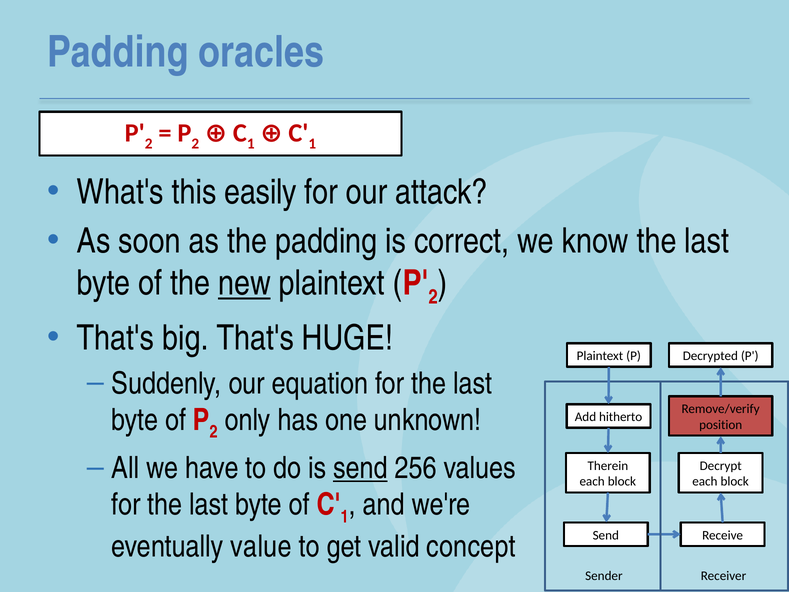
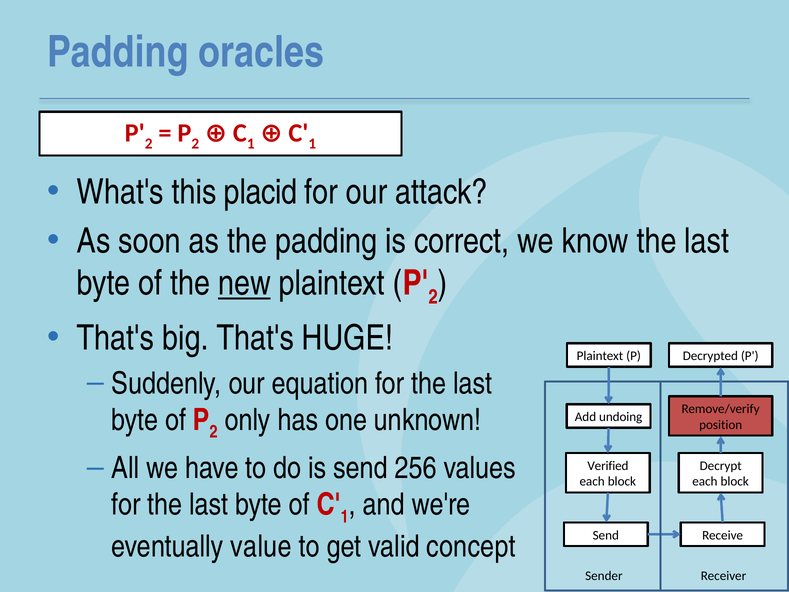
easily: easily -> placid
hitherto: hitherto -> undoing
send at (360, 468) underline: present -> none
Therein: Therein -> Verified
